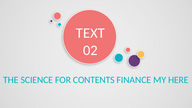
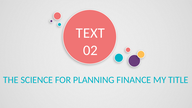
CONTENTS: CONTENTS -> PLANNING
HERE: HERE -> TITLE
